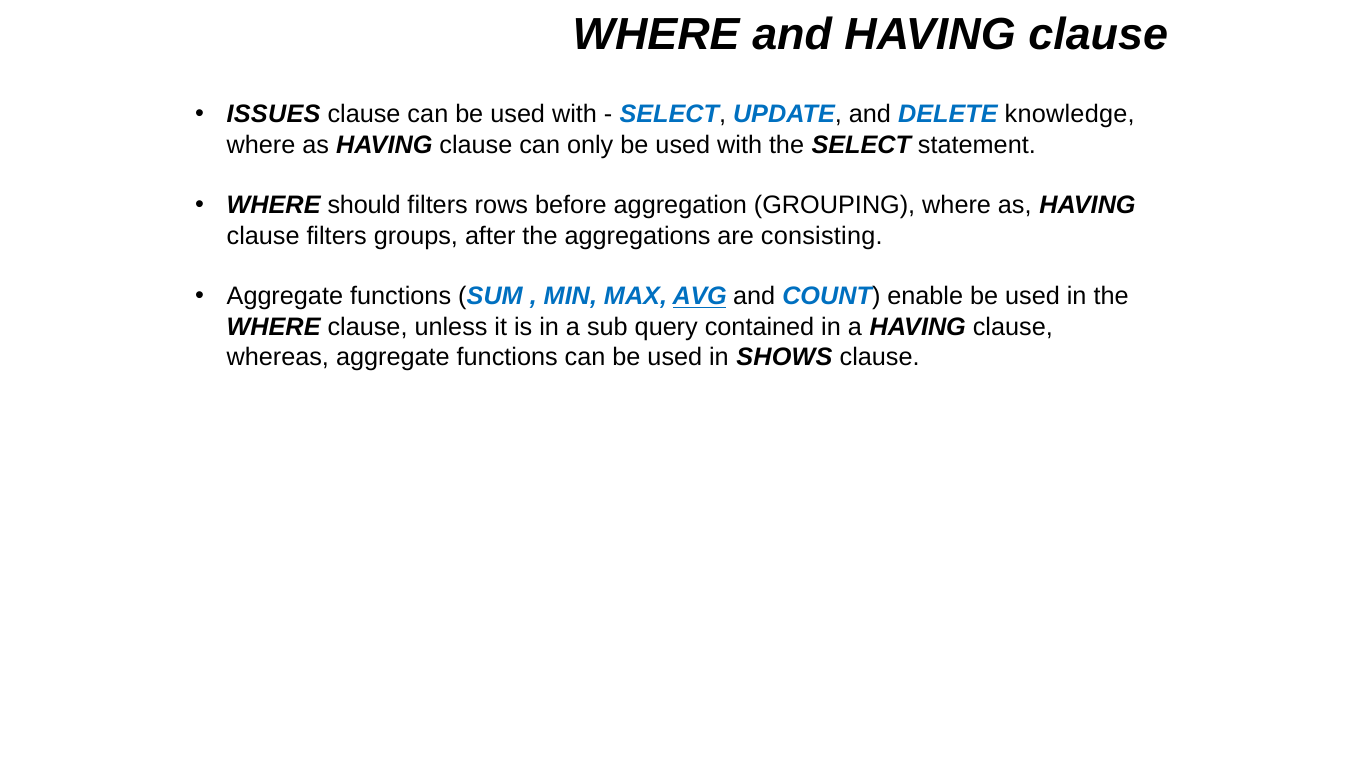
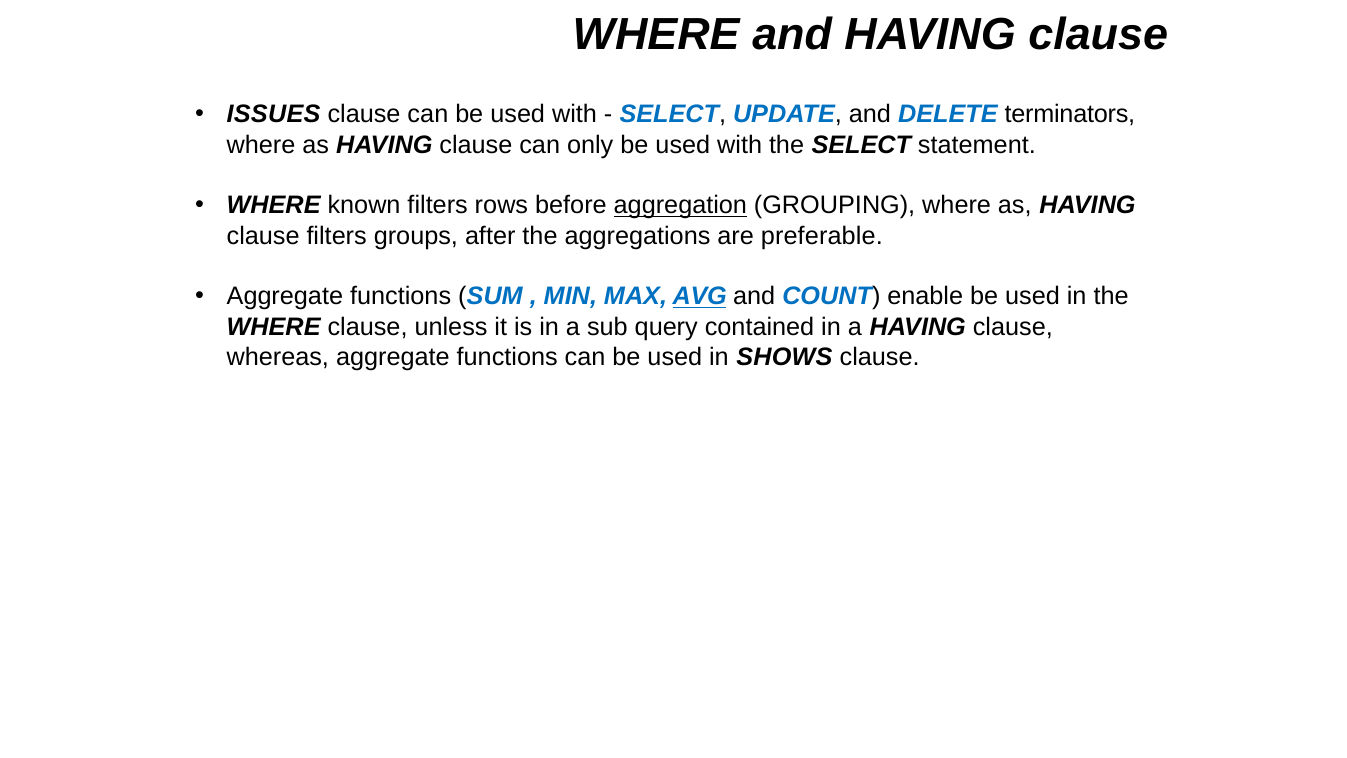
knowledge: knowledge -> terminators
should: should -> known
aggregation underline: none -> present
consisting: consisting -> preferable
